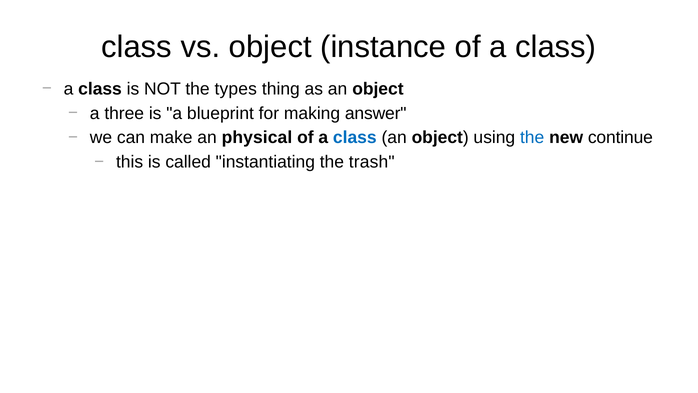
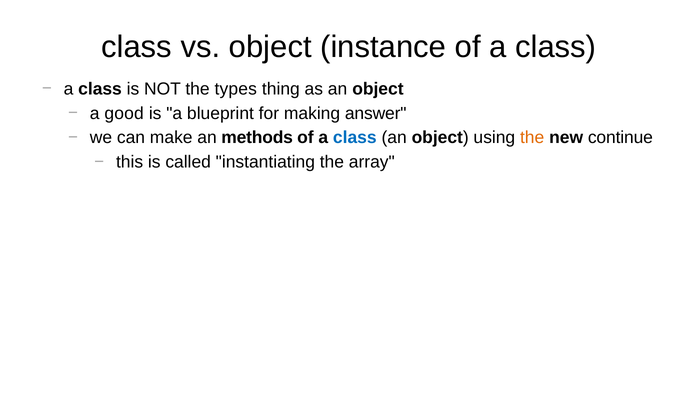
three: three -> good
physical: physical -> methods
the at (532, 138) colour: blue -> orange
trash: trash -> array
